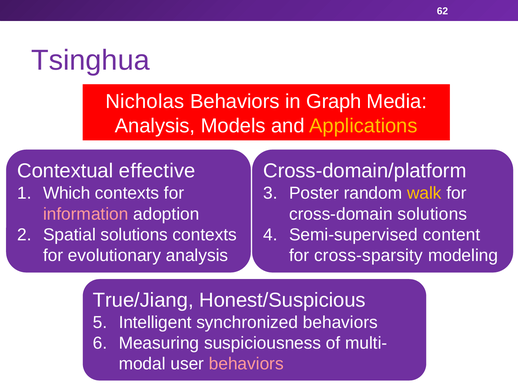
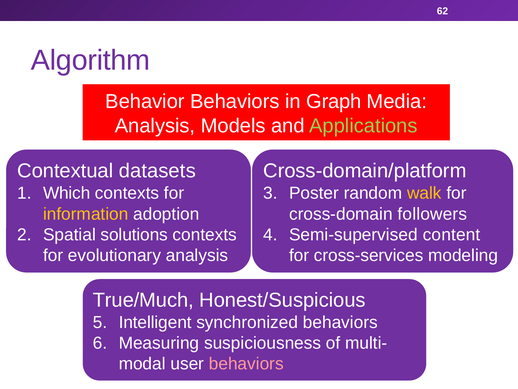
Tsinghua: Tsinghua -> Algorithm
Nicholas: Nicholas -> Behavior
Applications colour: yellow -> light green
effective: effective -> datasets
information colour: pink -> yellow
cross-domain solutions: solutions -> followers
cross-sparsity: cross-sparsity -> cross-services
True/Jiang: True/Jiang -> True/Much
